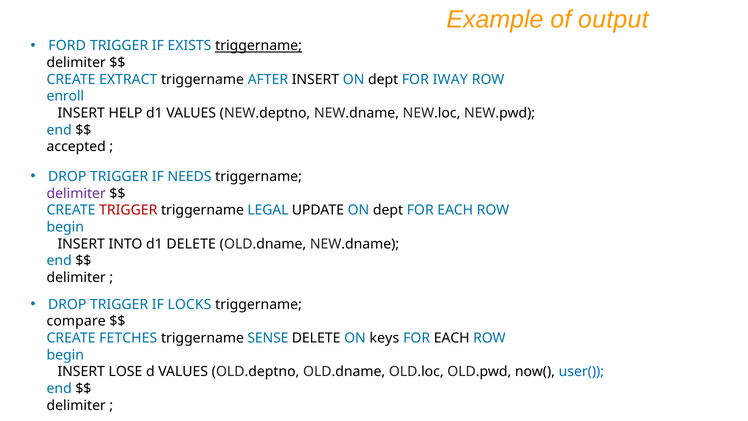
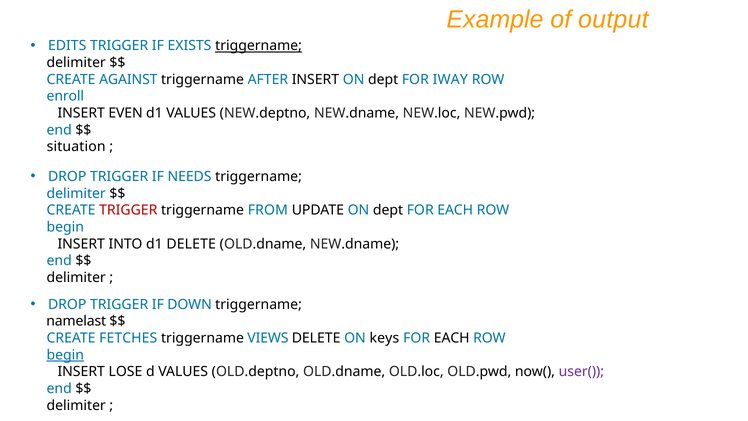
FORD: FORD -> EDITS
EXTRACT: EXTRACT -> AGAINST
HELP: HELP -> EVEN
accepted: accepted -> situation
delimiter at (76, 193) colour: purple -> blue
LEGAL: LEGAL -> FROM
LOCKS: LOCKS -> DOWN
compare: compare -> namelast
SENSE: SENSE -> VIEWS
begin at (65, 355) underline: none -> present
user( colour: blue -> purple
